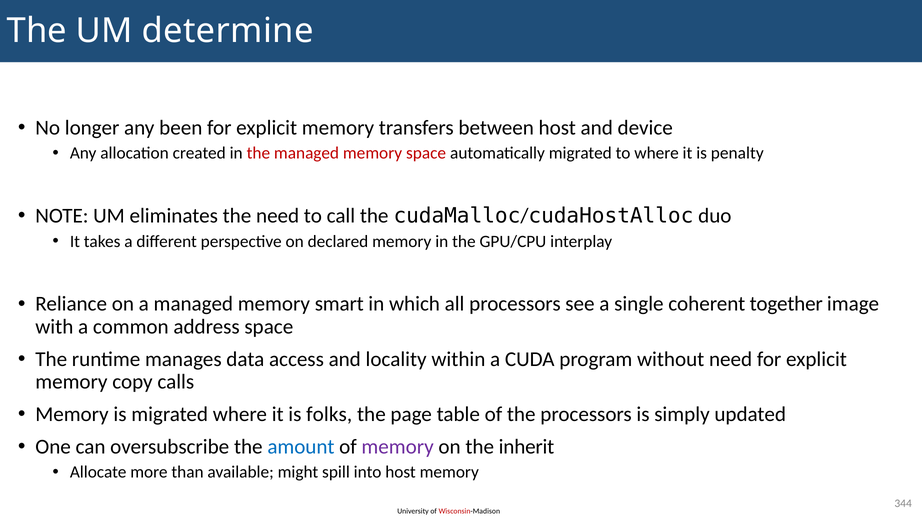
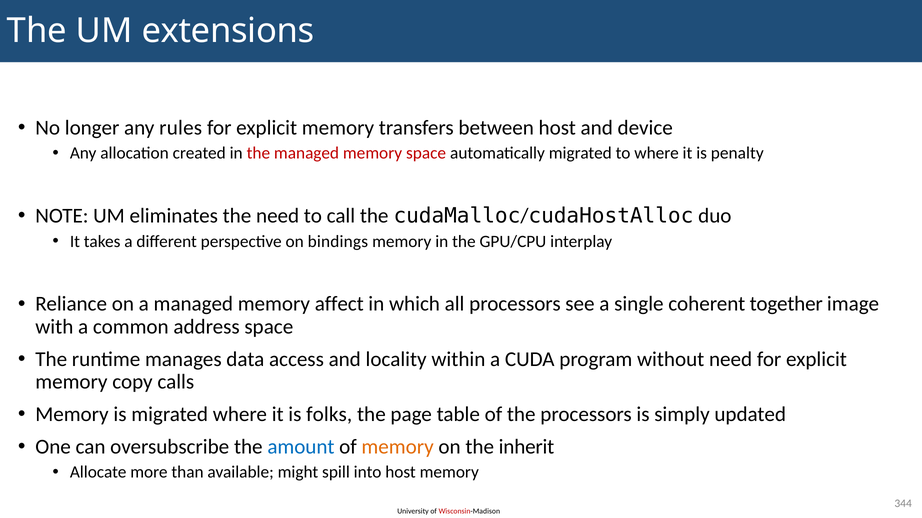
determine: determine -> extensions
been: been -> rules
declared: declared -> bindings
smart: smart -> affect
memory at (398, 447) colour: purple -> orange
